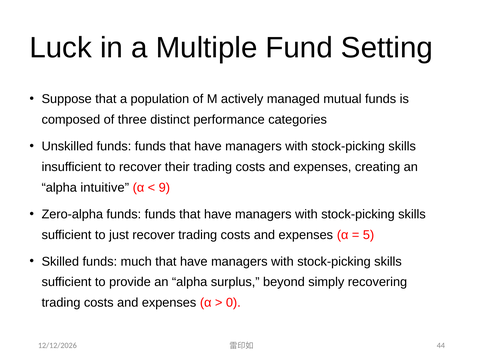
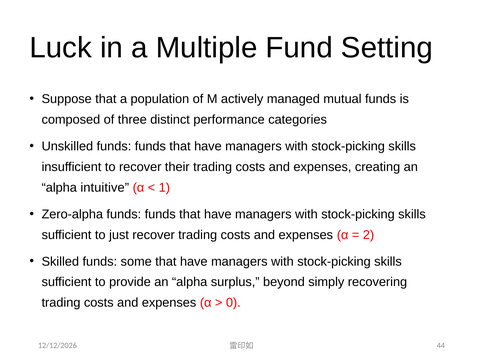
9: 9 -> 1
5: 5 -> 2
much: much -> some
